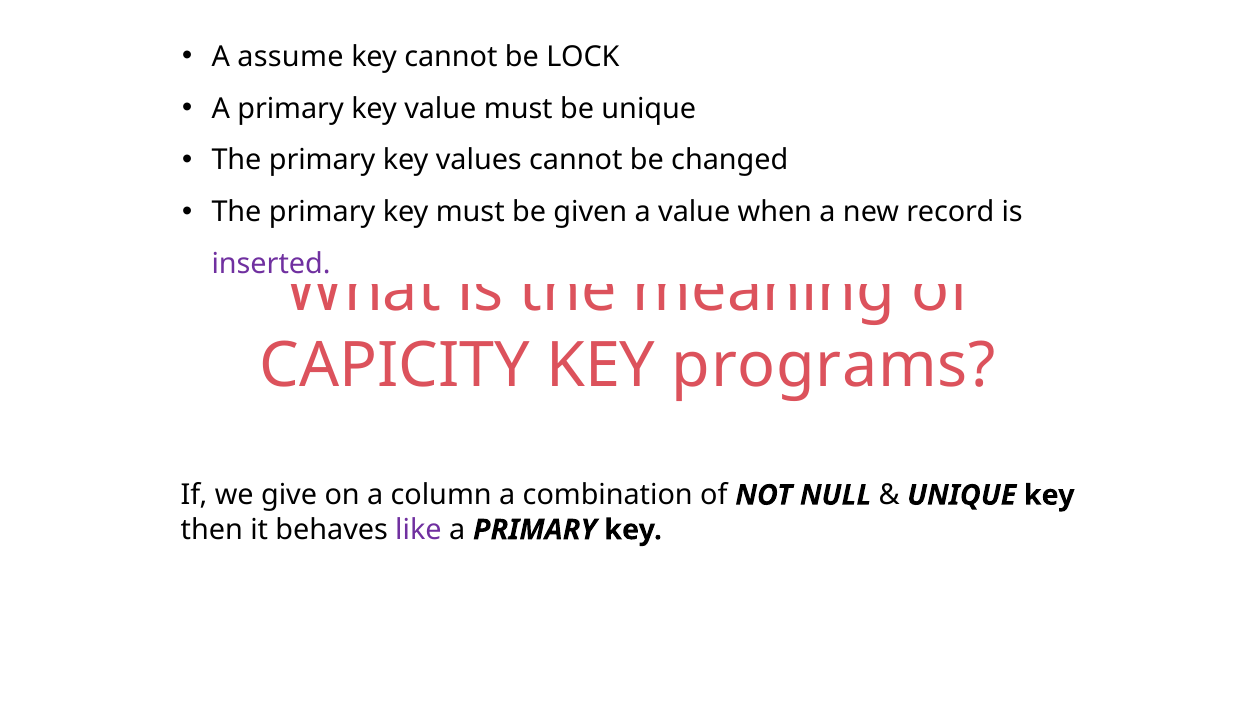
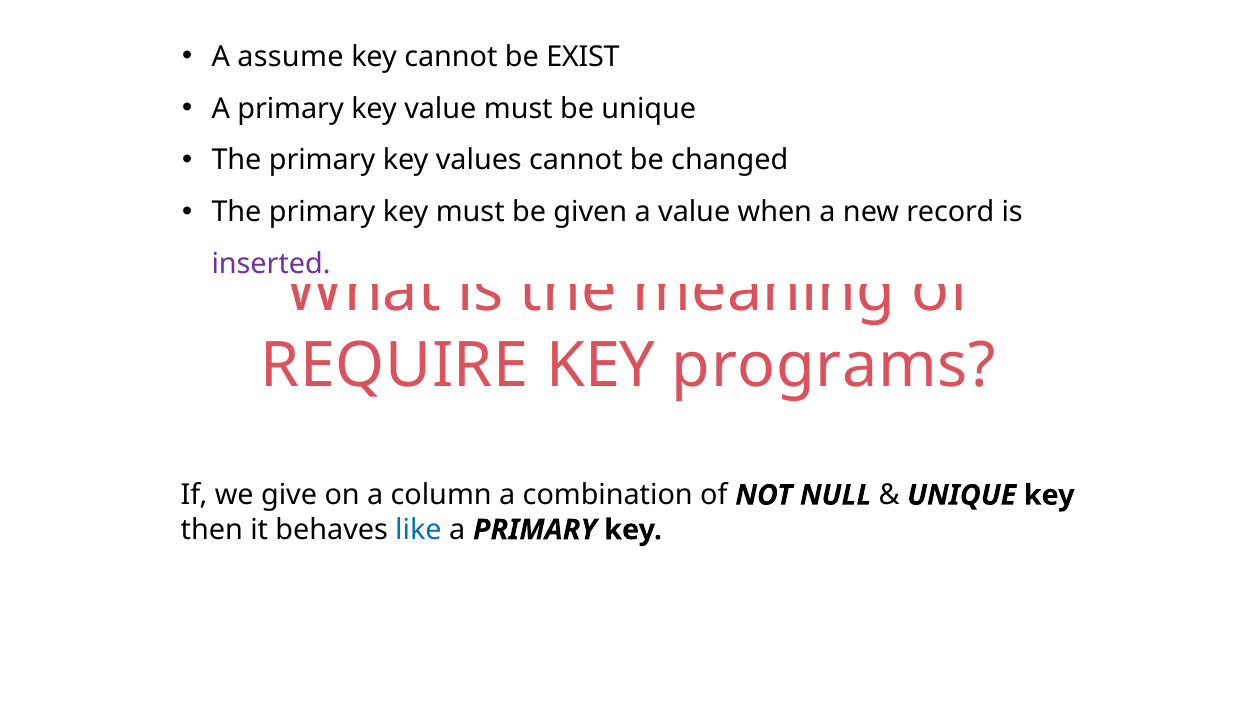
LOCK: LOCK -> EXIST
CAPICITY: CAPICITY -> REQUIRE
like colour: purple -> blue
